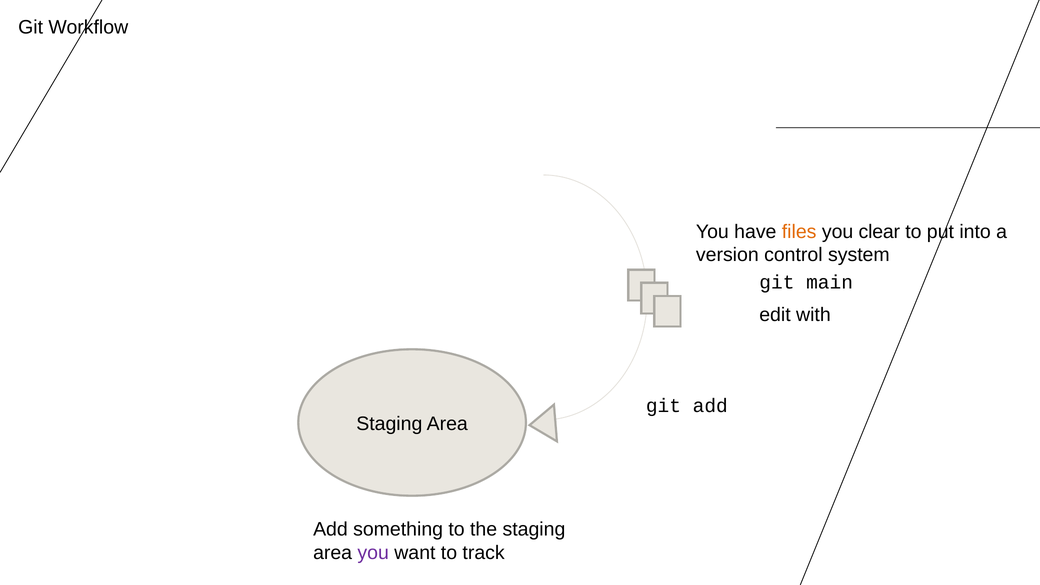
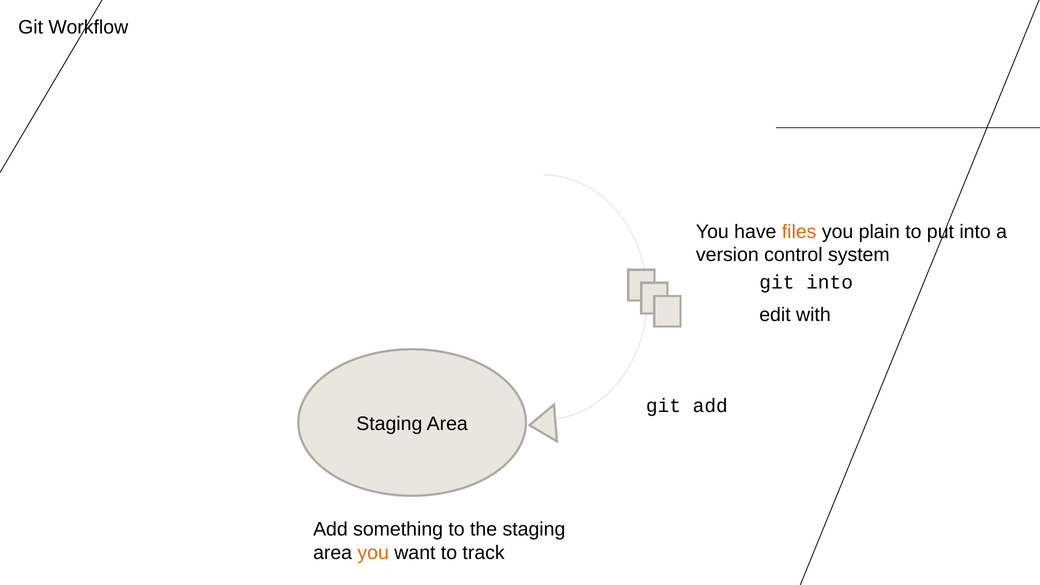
clear: clear -> plain
git main: main -> into
you at (373, 553) colour: purple -> orange
